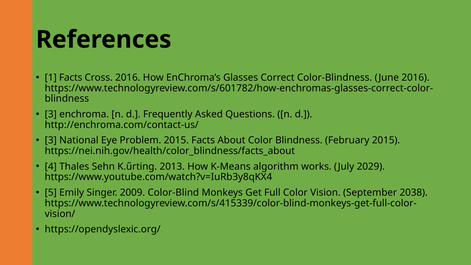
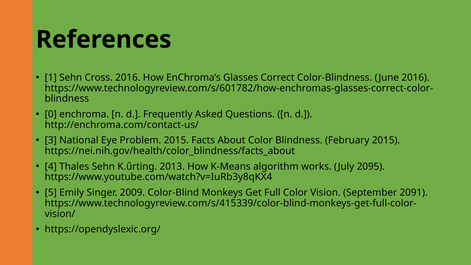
1 Facts: Facts -> Sehn
3 at (51, 114): 3 -> 0
2029: 2029 -> 2095
2038: 2038 -> 2091
